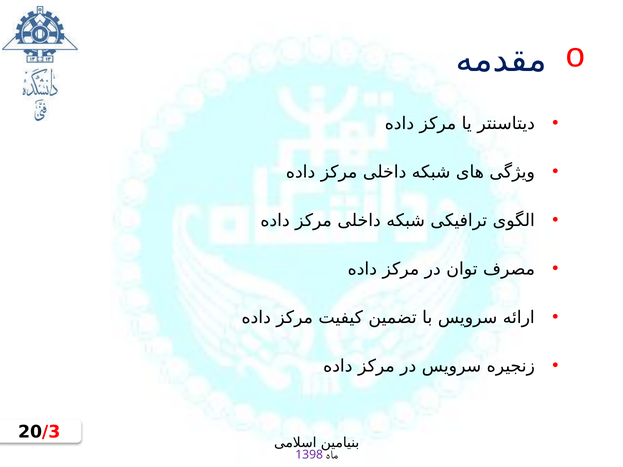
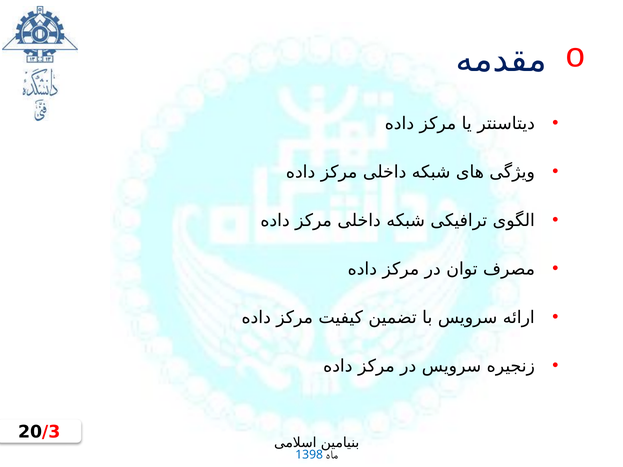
1398 colour: purple -> blue
